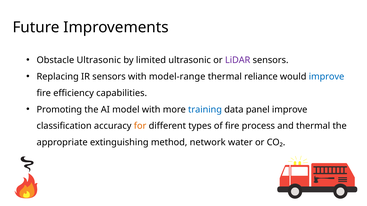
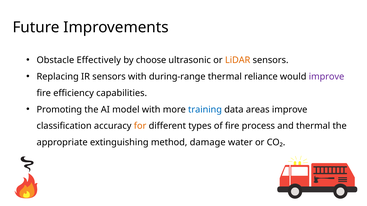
Obstacle Ultrasonic: Ultrasonic -> Effectively
limited: limited -> choose
LiDAR colour: purple -> orange
model-range: model-range -> during-range
improve at (327, 77) colour: blue -> purple
panel: panel -> areas
network: network -> damage
